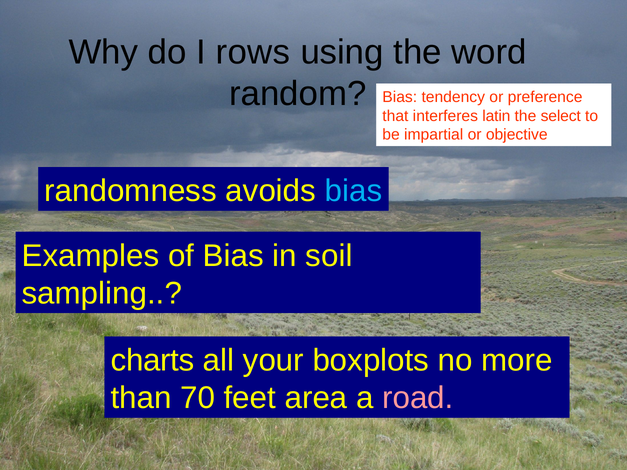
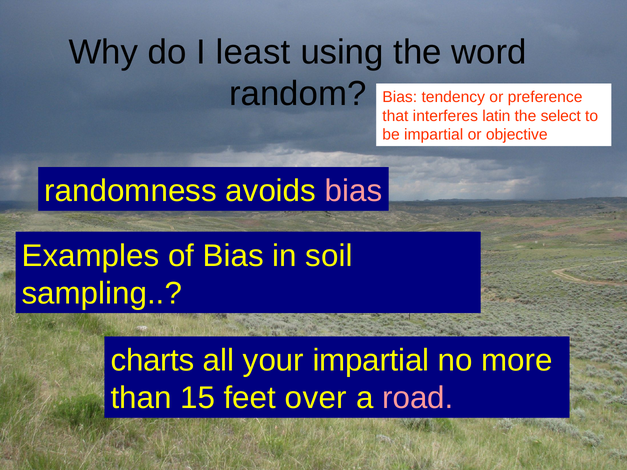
rows: rows -> least
bias at (353, 191) colour: light blue -> pink
your boxplots: boxplots -> impartial
70: 70 -> 15
area: area -> over
